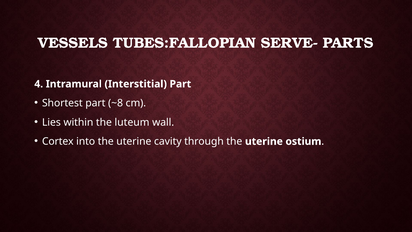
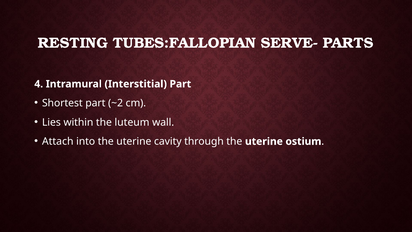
VESSELS: VESSELS -> RESTING
~8: ~8 -> ~2
Cortex: Cortex -> Attach
